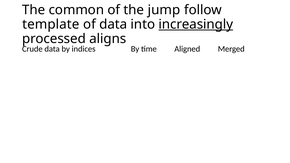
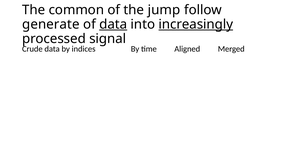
template: template -> generate
data at (113, 24) underline: none -> present
aligns: aligns -> signal
